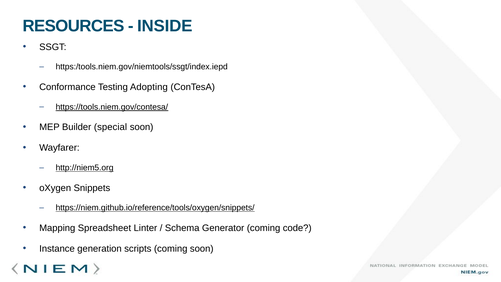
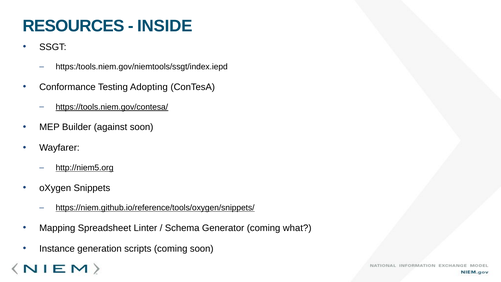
special: special -> against
code: code -> what
